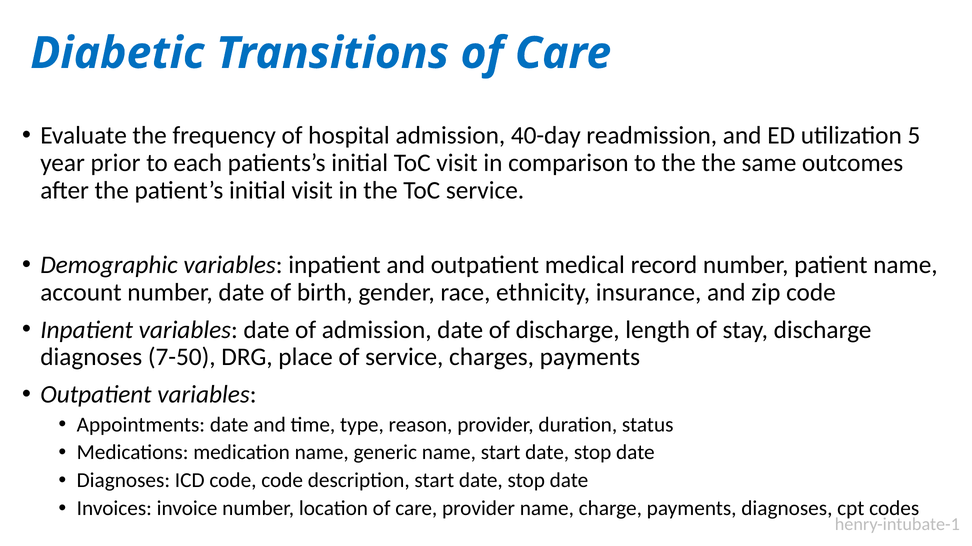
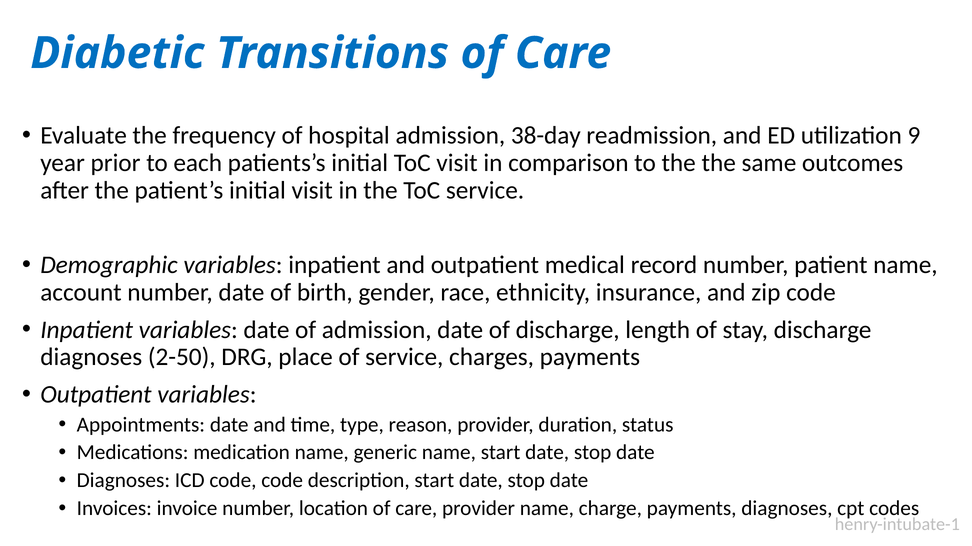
40-day: 40-day -> 38-day
5: 5 -> 9
7-50: 7-50 -> 2-50
